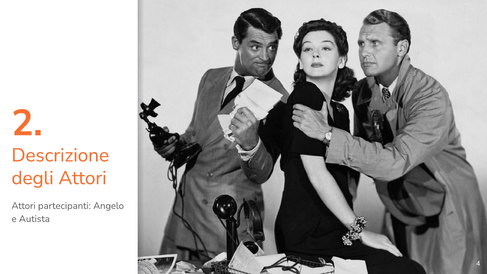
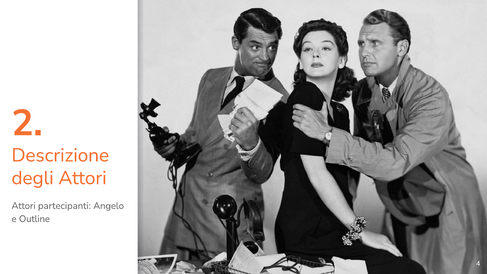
Autista: Autista -> Outline
